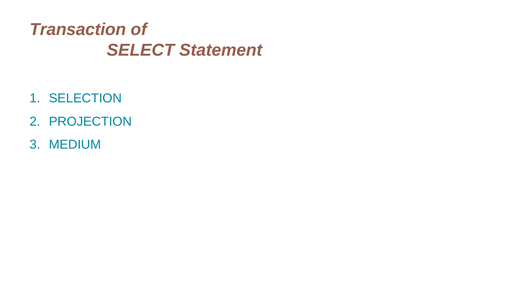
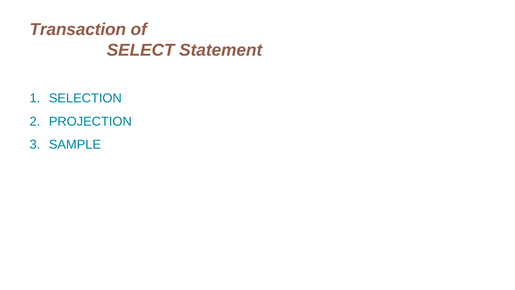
MEDIUM: MEDIUM -> SAMPLE
